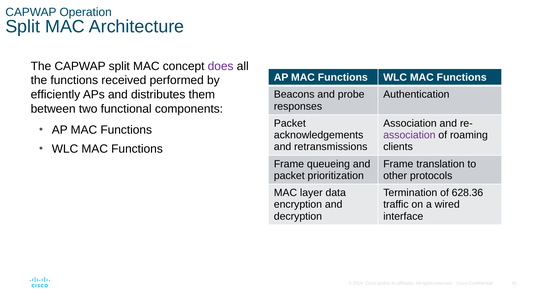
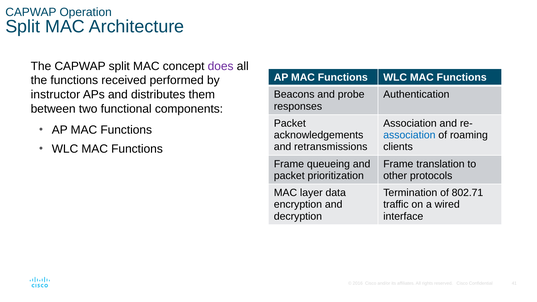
efficiently: efficiently -> instructor
association at (409, 135) colour: purple -> blue
628.36: 628.36 -> 802.71
